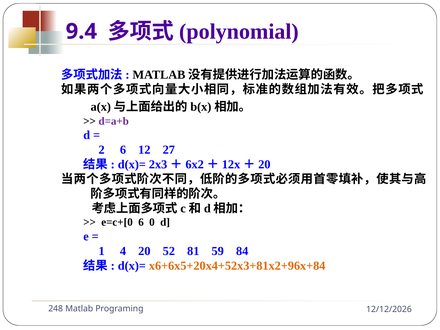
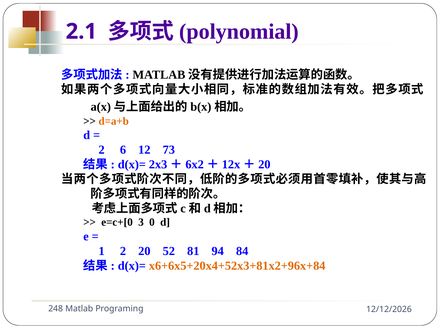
9.4: 9.4 -> 2.1
d=a+b colour: purple -> orange
27: 27 -> 73
e=c+[0 6: 6 -> 3
1 4: 4 -> 2
59: 59 -> 94
